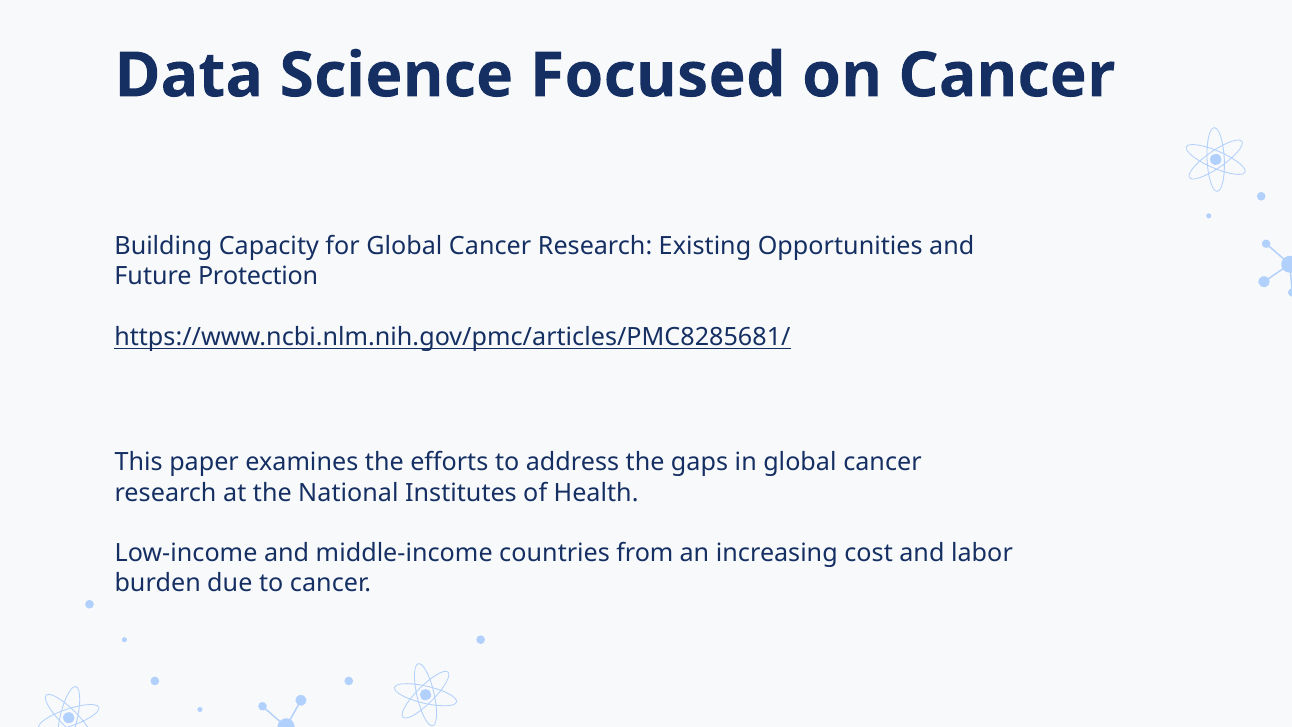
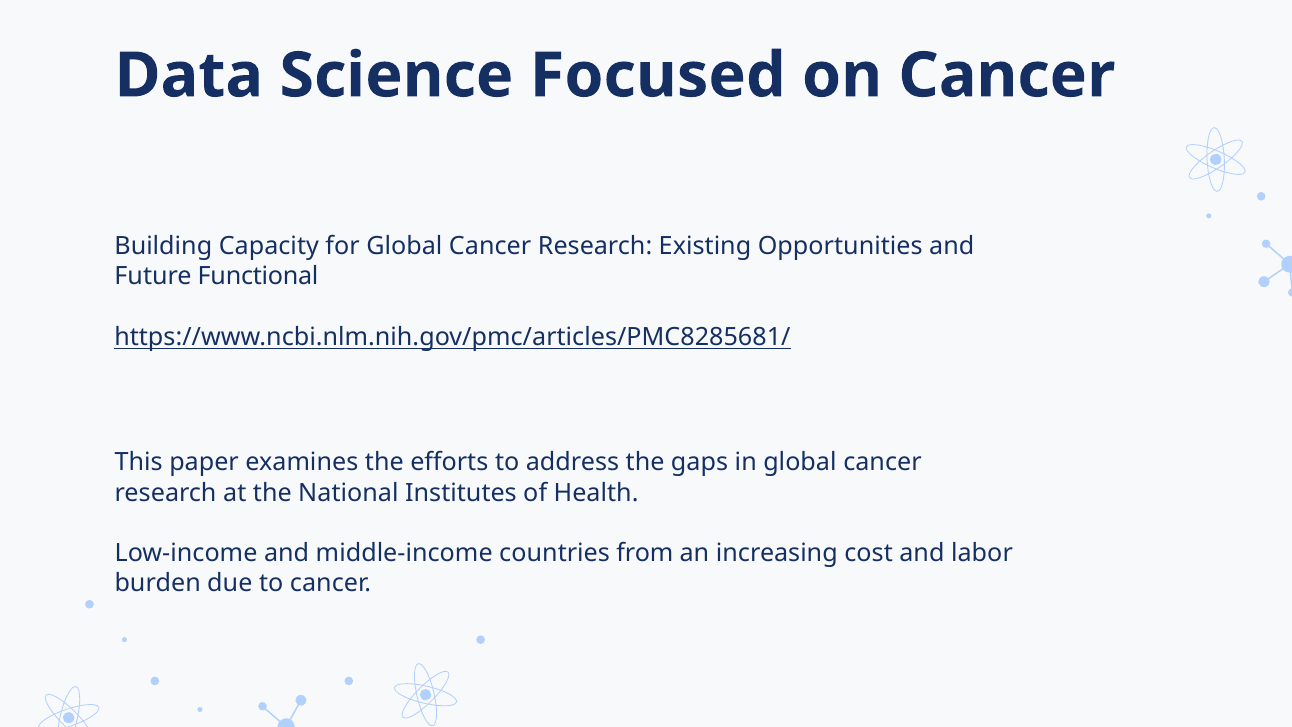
Protection: Protection -> Functional
